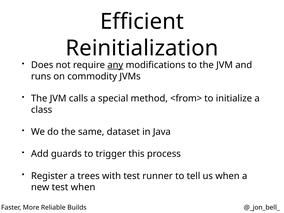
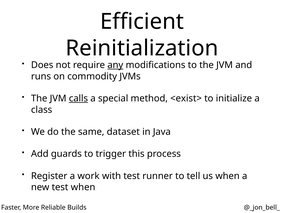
calls underline: none -> present
<from>: <from> -> <exist>
trees: trees -> work
